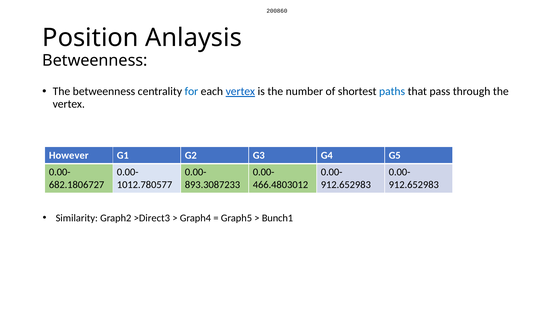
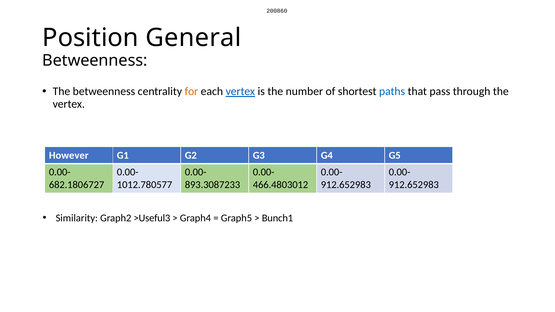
Anlaysis: Anlaysis -> General
for colour: blue -> orange
>Direct3: >Direct3 -> >Useful3
